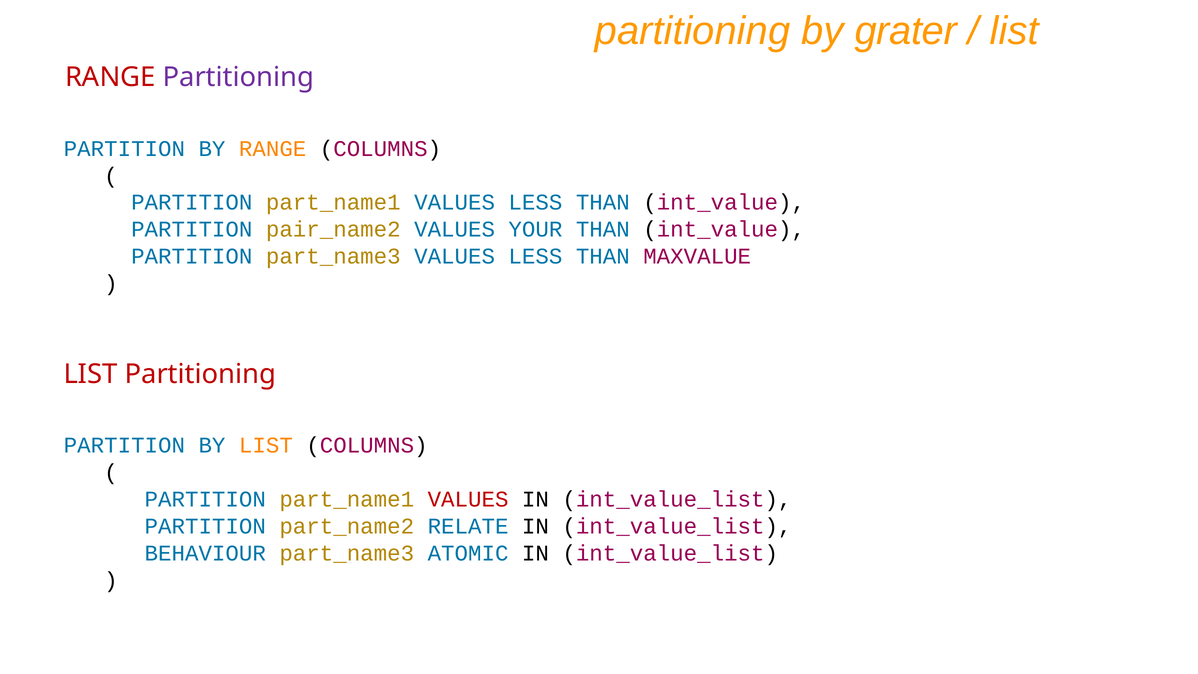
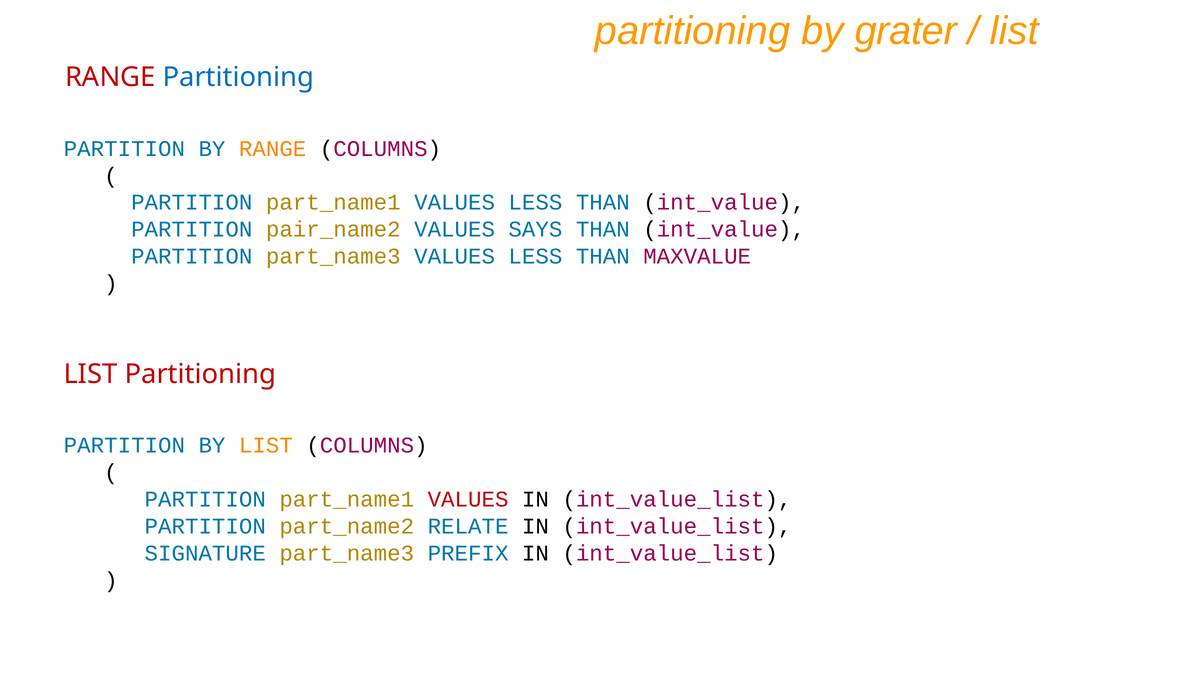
Partitioning at (238, 77) colour: purple -> blue
YOUR: YOUR -> SAYS
BEHAVIOUR: BEHAVIOUR -> SIGNATURE
ATOMIC: ATOMIC -> PREFIX
